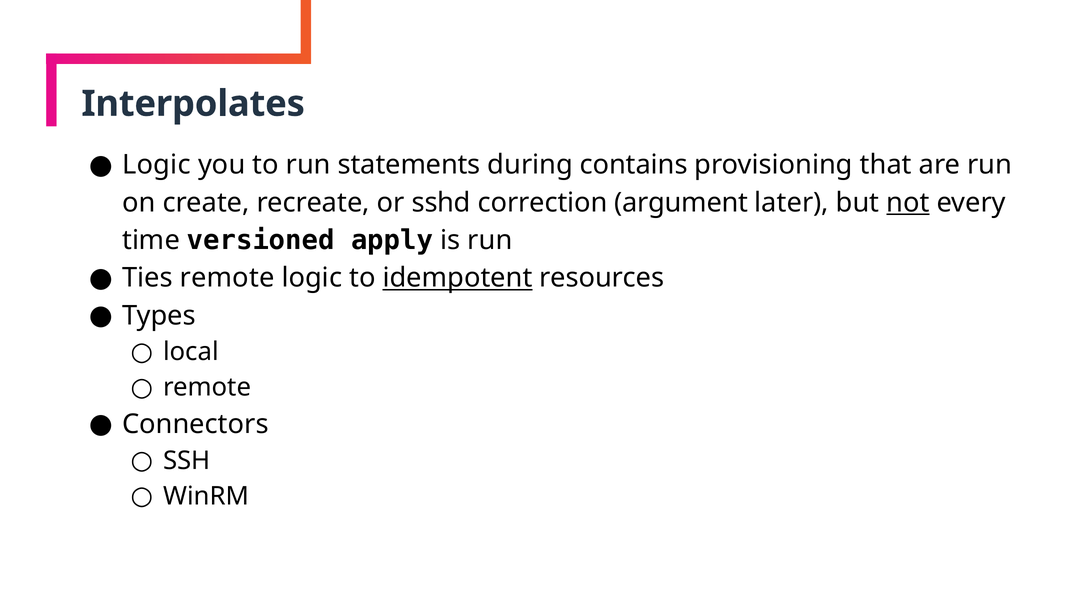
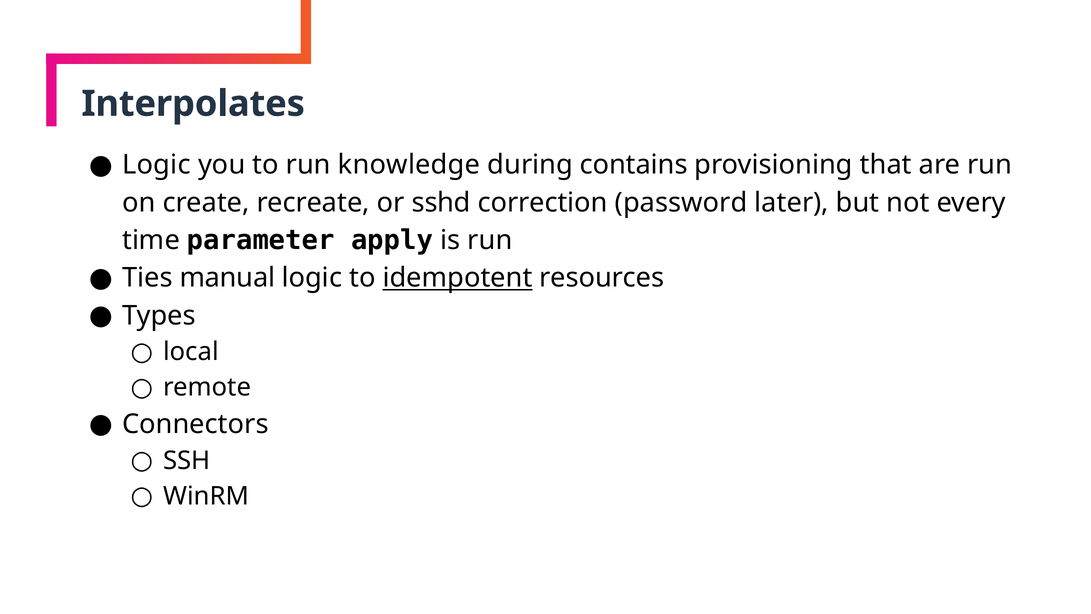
statements: statements -> knowledge
argument: argument -> password
not underline: present -> none
versioned: versioned -> parameter
Ties remote: remote -> manual
